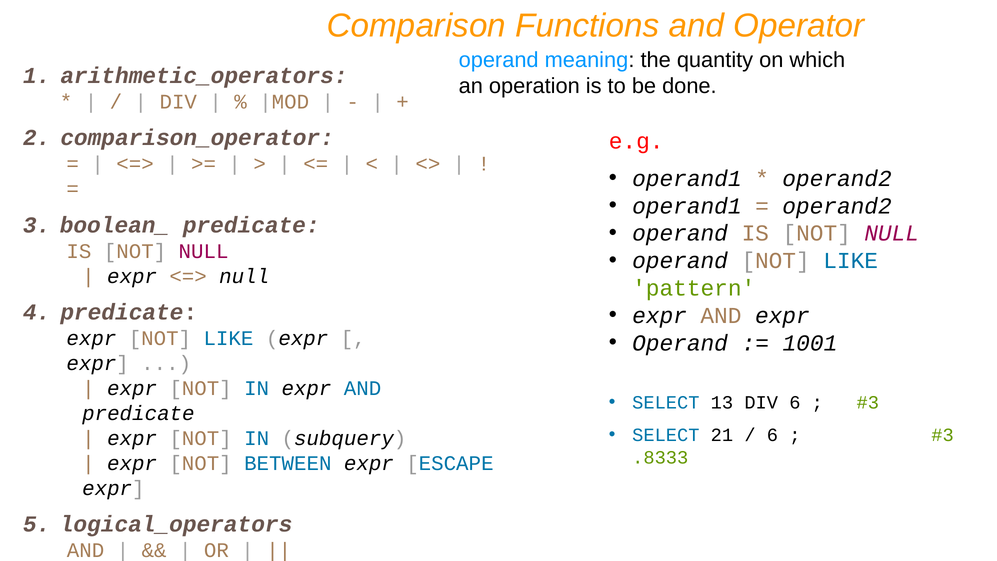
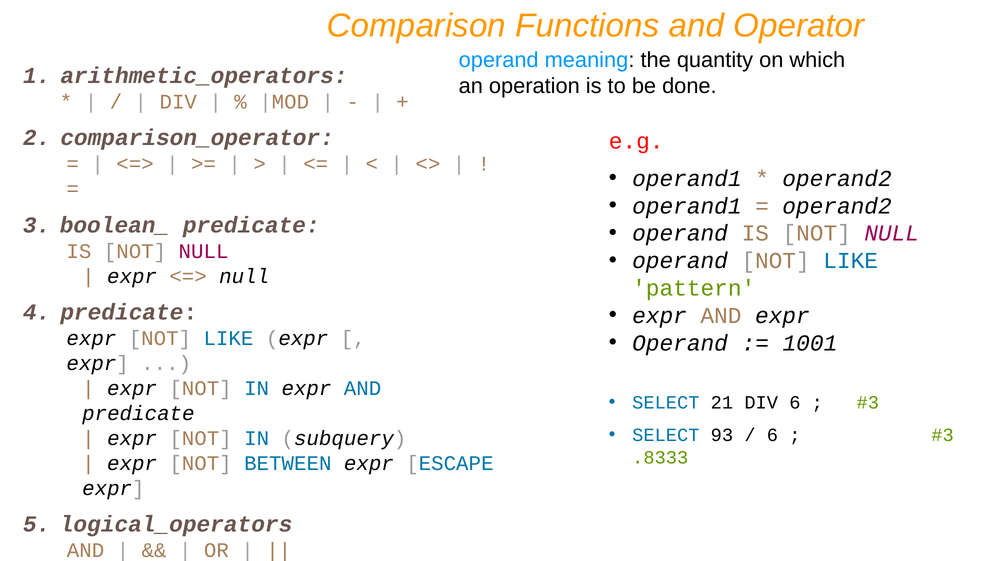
13: 13 -> 21
21: 21 -> 93
